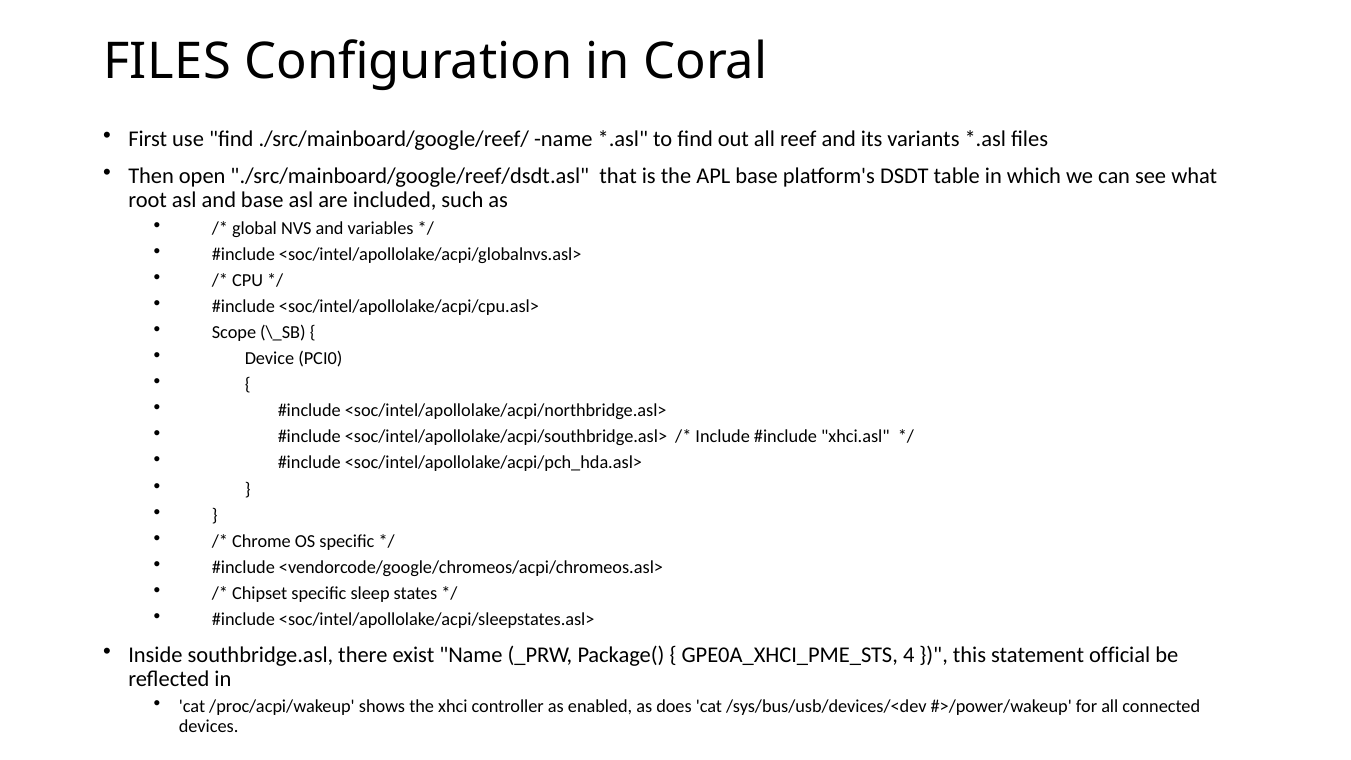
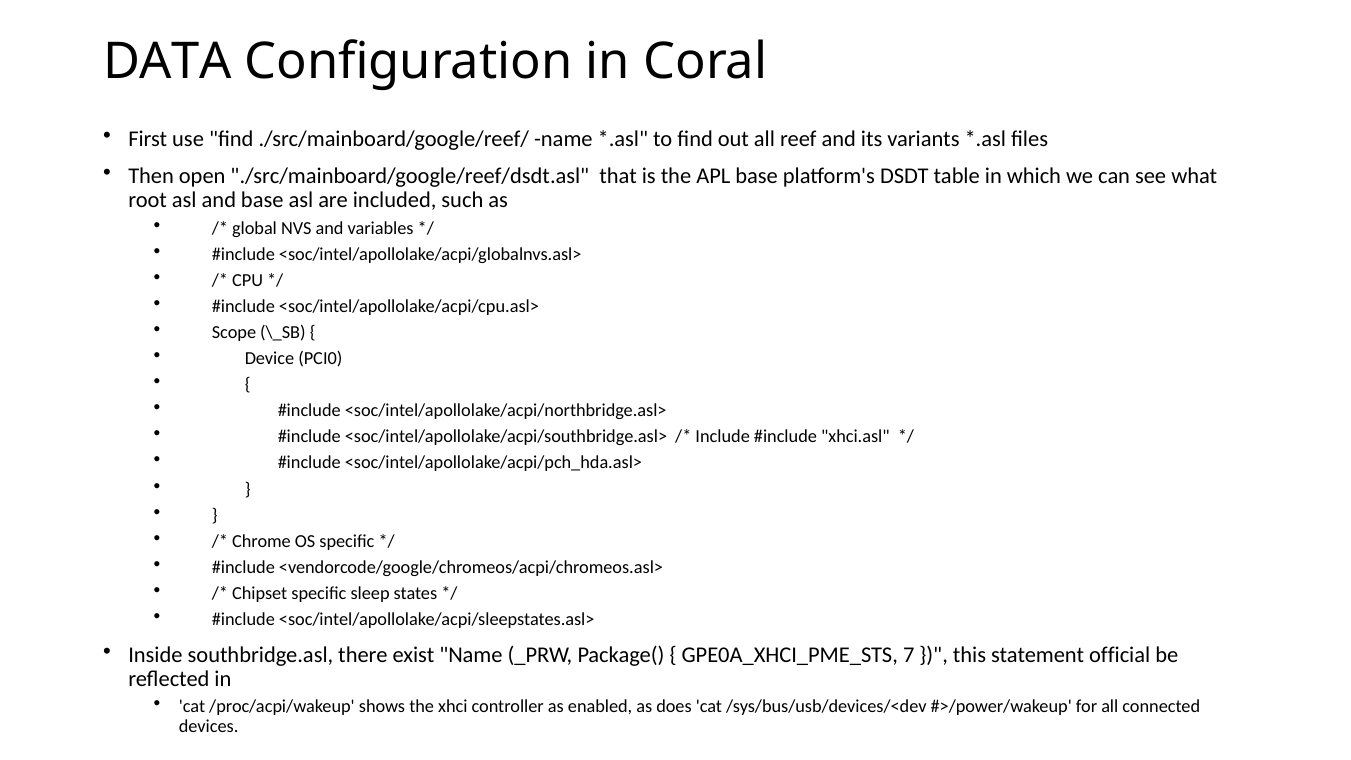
FILES at (167, 62): FILES -> DATA
4: 4 -> 7
